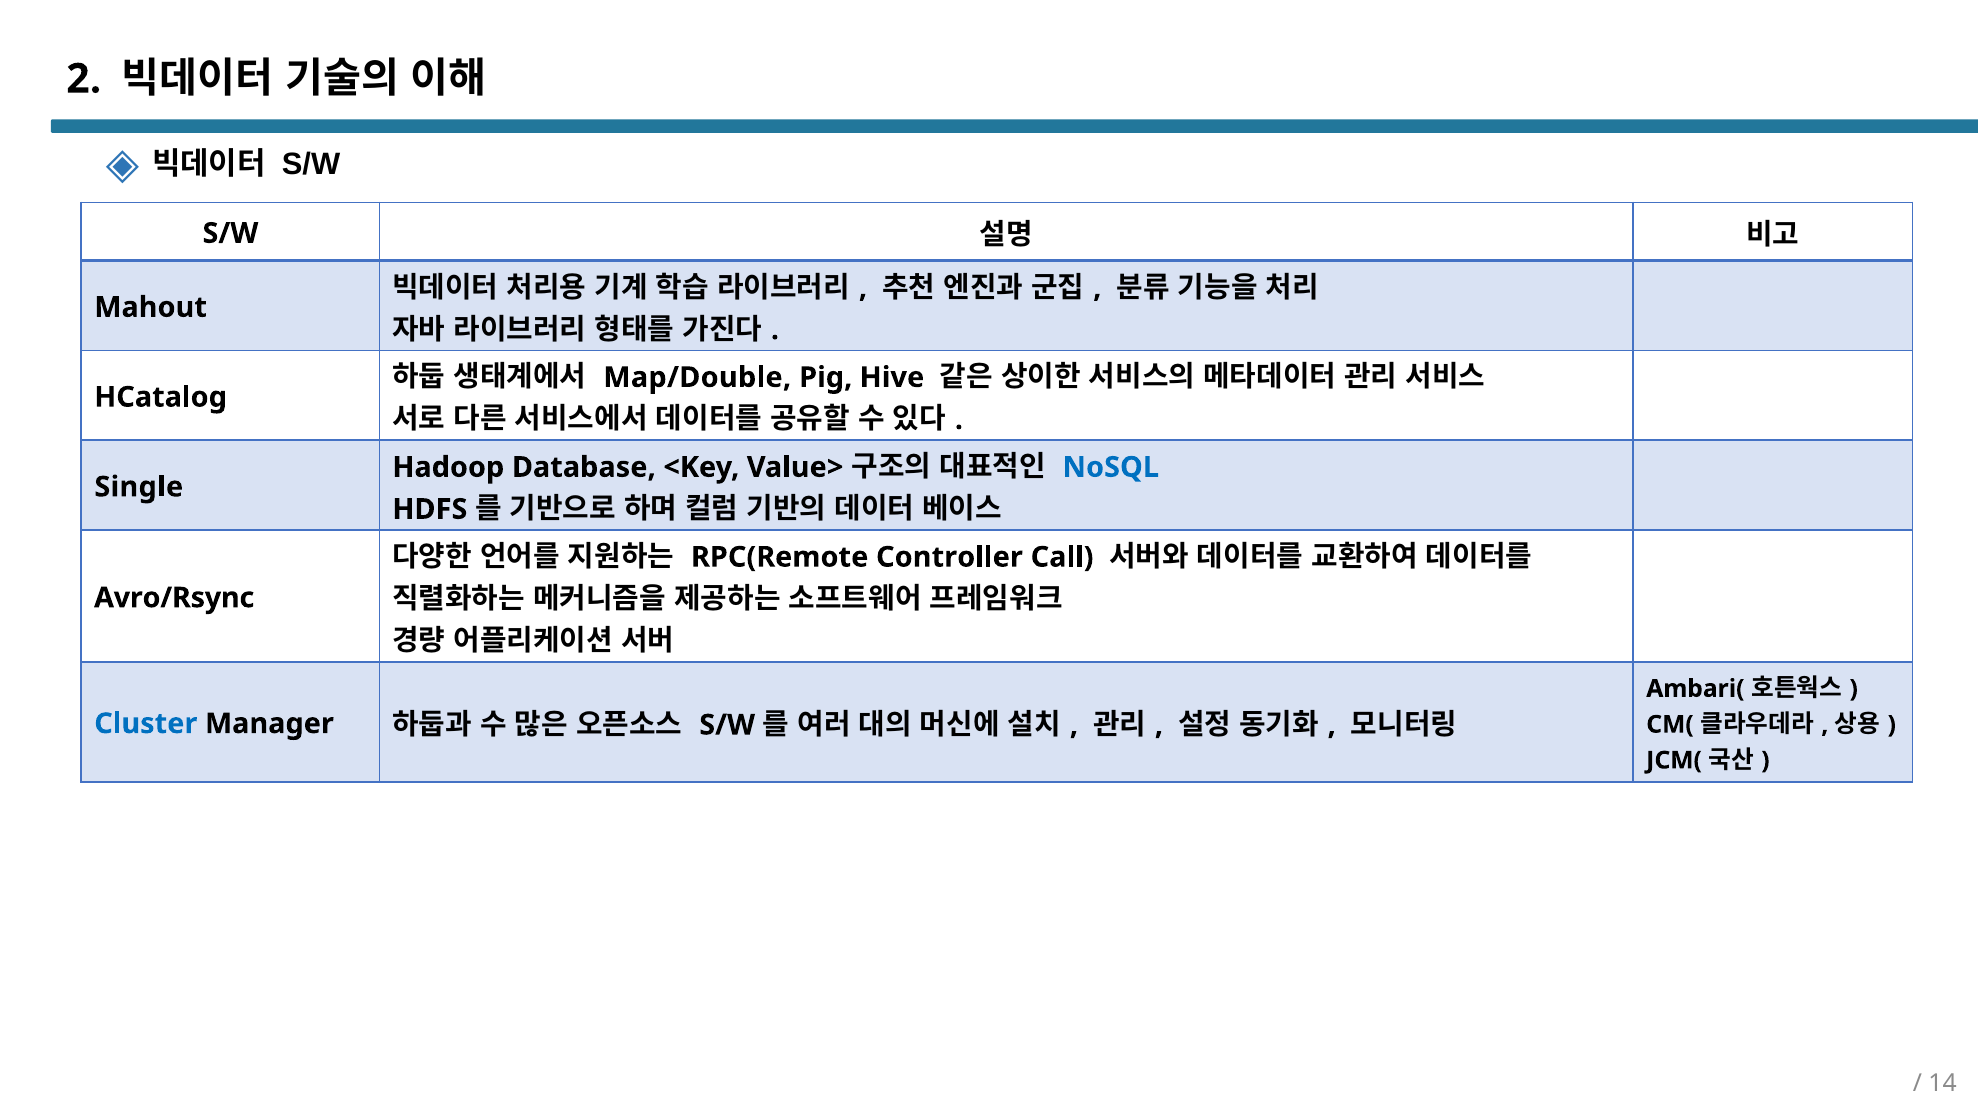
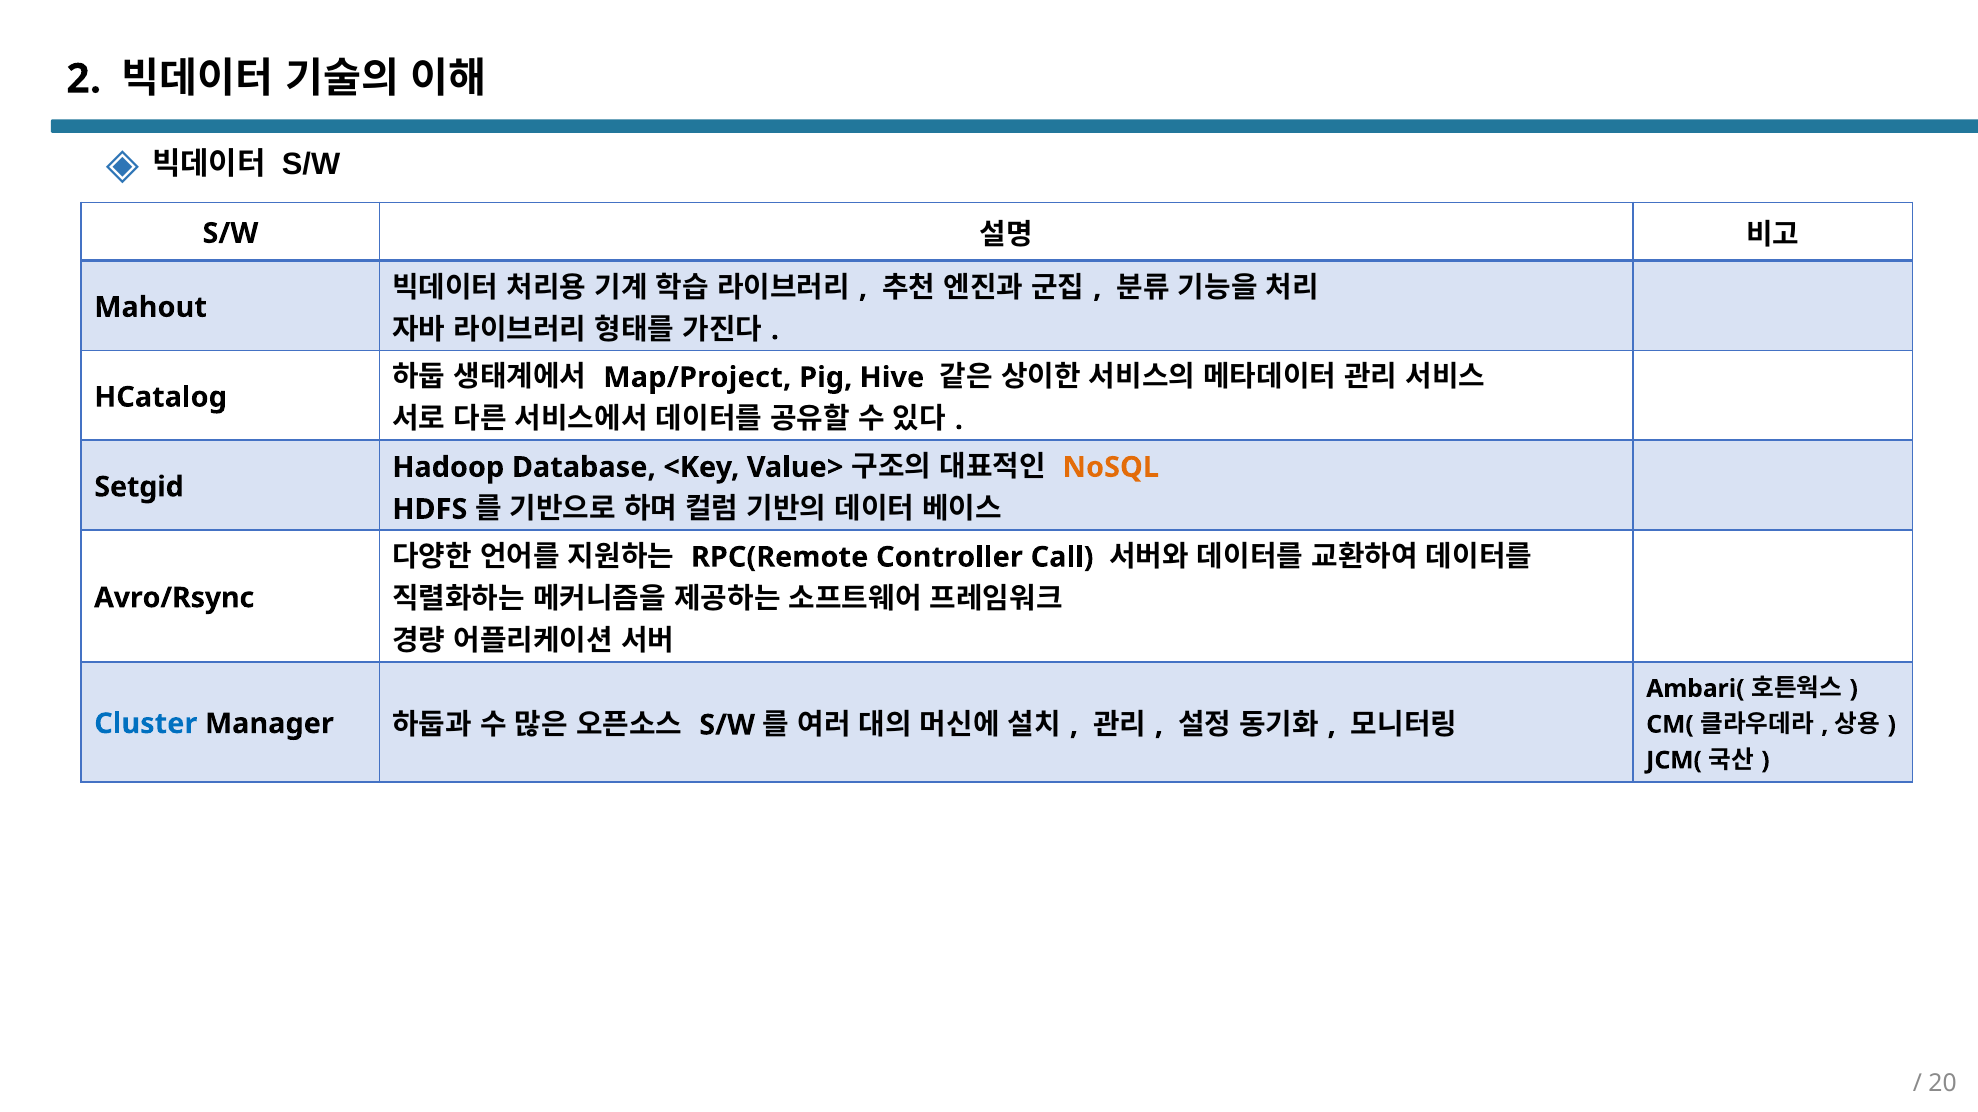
Map/Double: Map/Double -> Map/Project
NoSQL colour: blue -> orange
Single: Single -> Setgid
14: 14 -> 20
